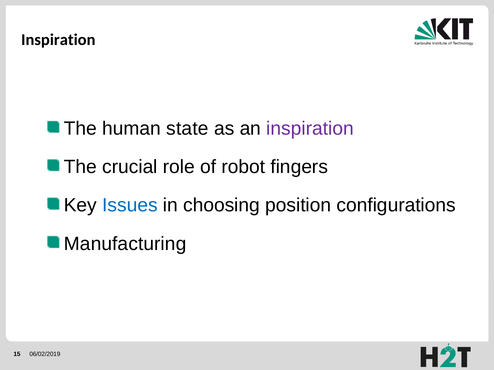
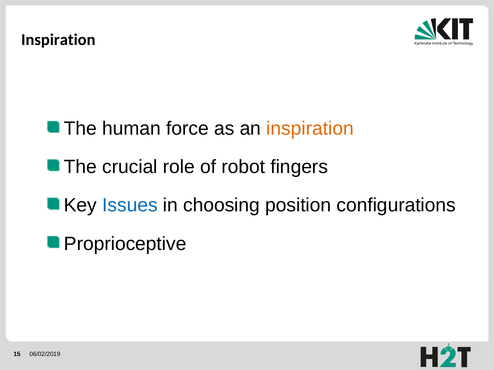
state: state -> force
inspiration at (310, 129) colour: purple -> orange
Manufacturing: Manufacturing -> Proprioceptive
